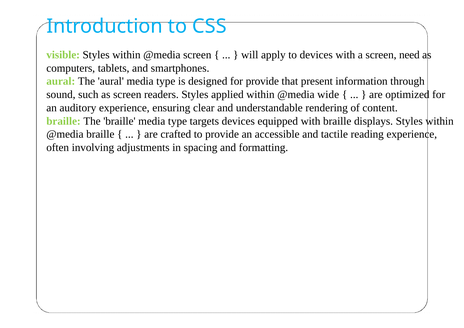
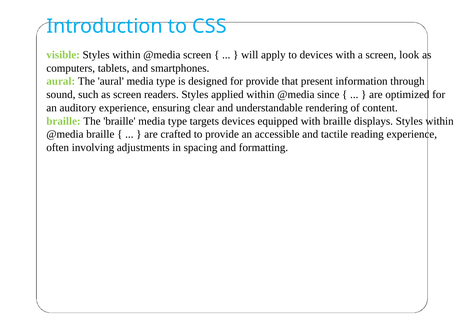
need: need -> look
wide: wide -> since
